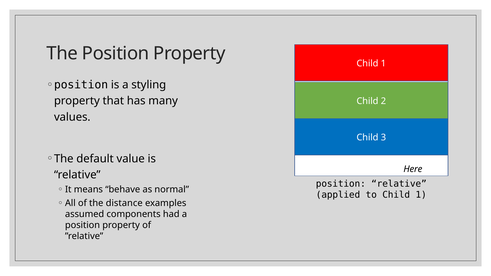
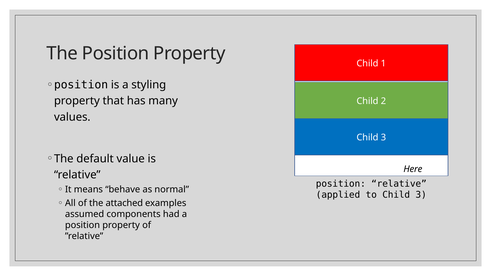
to Child 1: 1 -> 3
distance: distance -> attached
